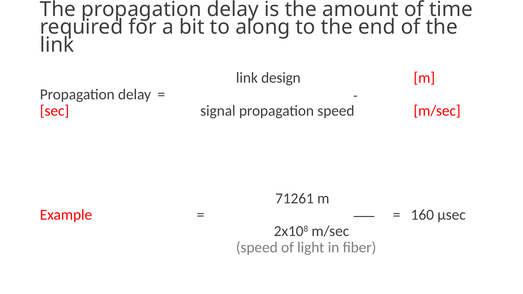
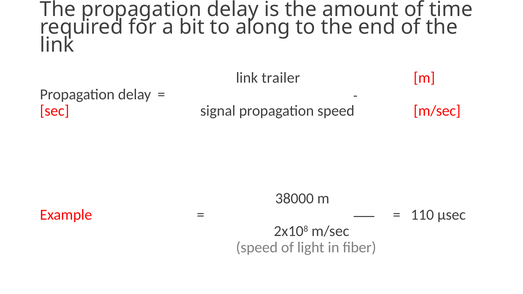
design: design -> trailer
71261: 71261 -> 38000
160: 160 -> 110
